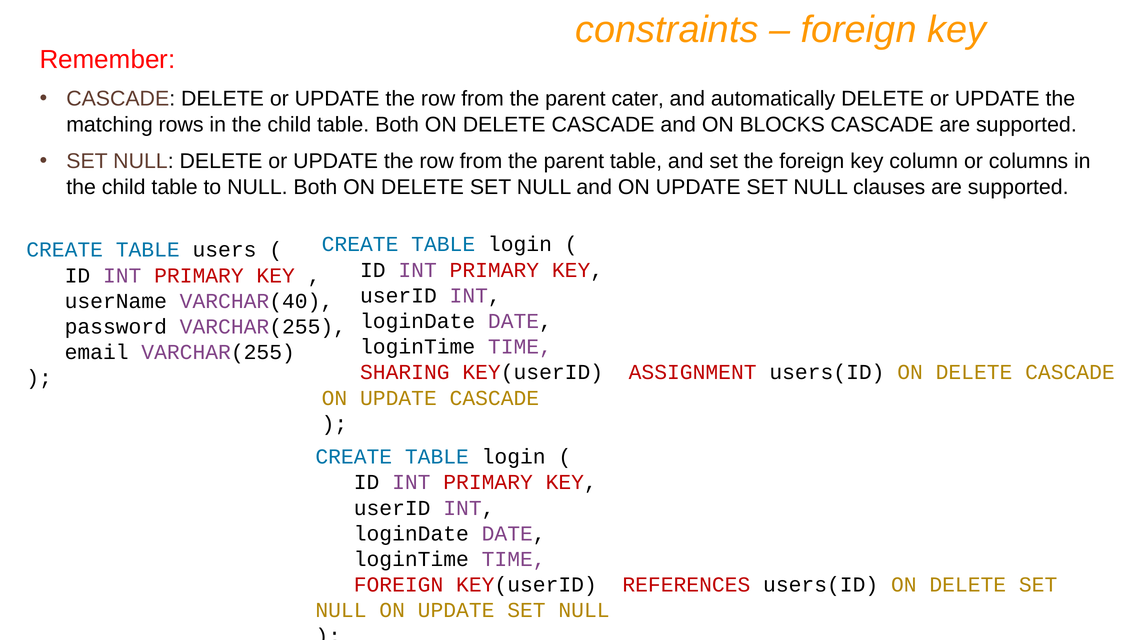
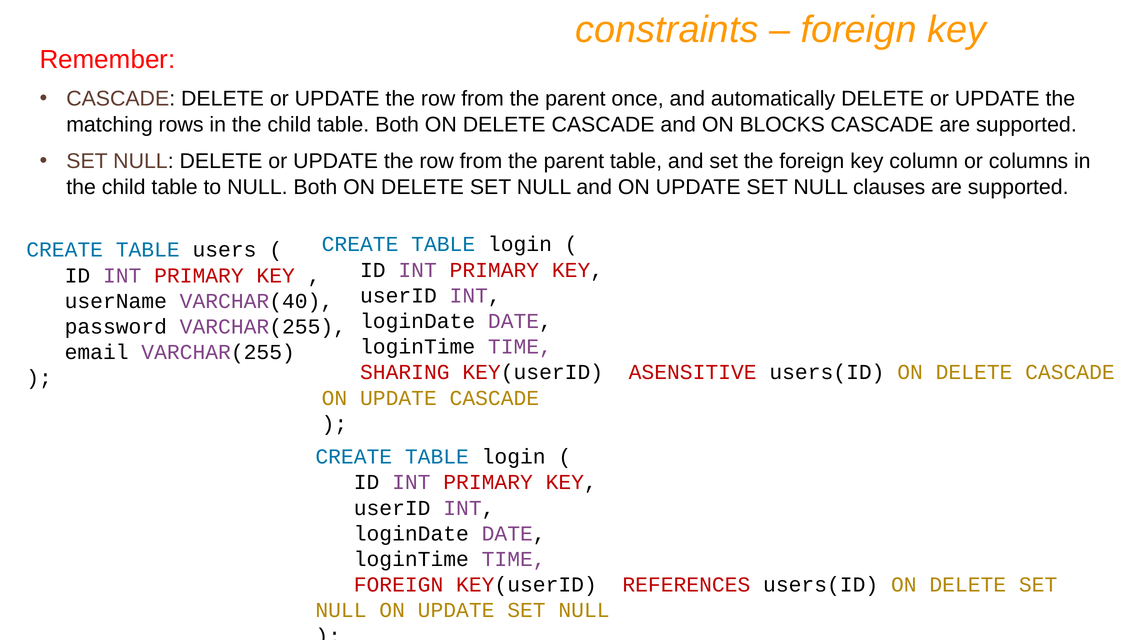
cater: cater -> once
ASSIGNMENT: ASSIGNMENT -> ASENSITIVE
